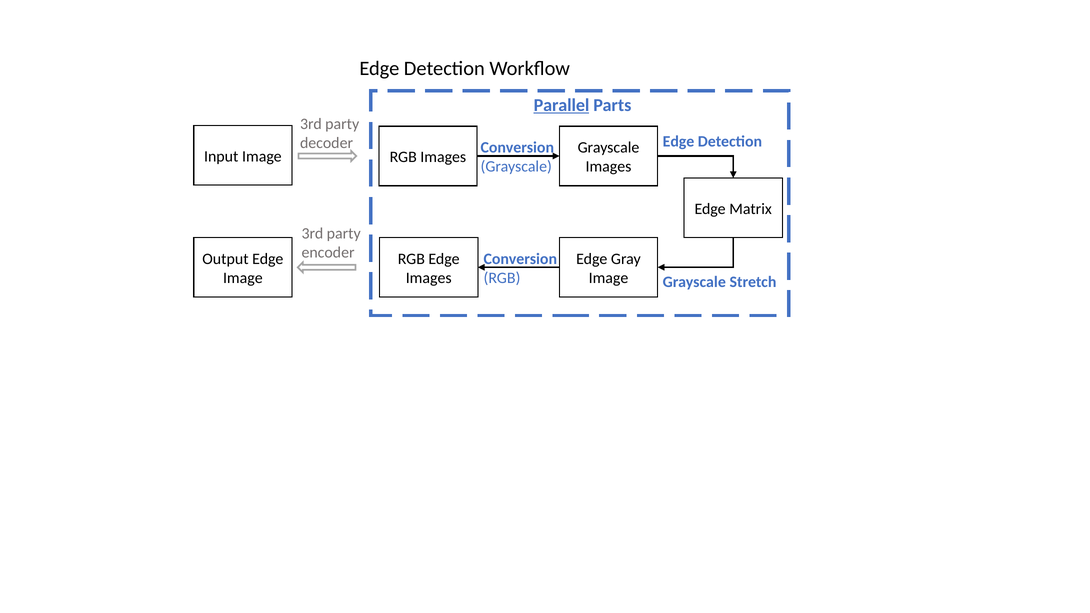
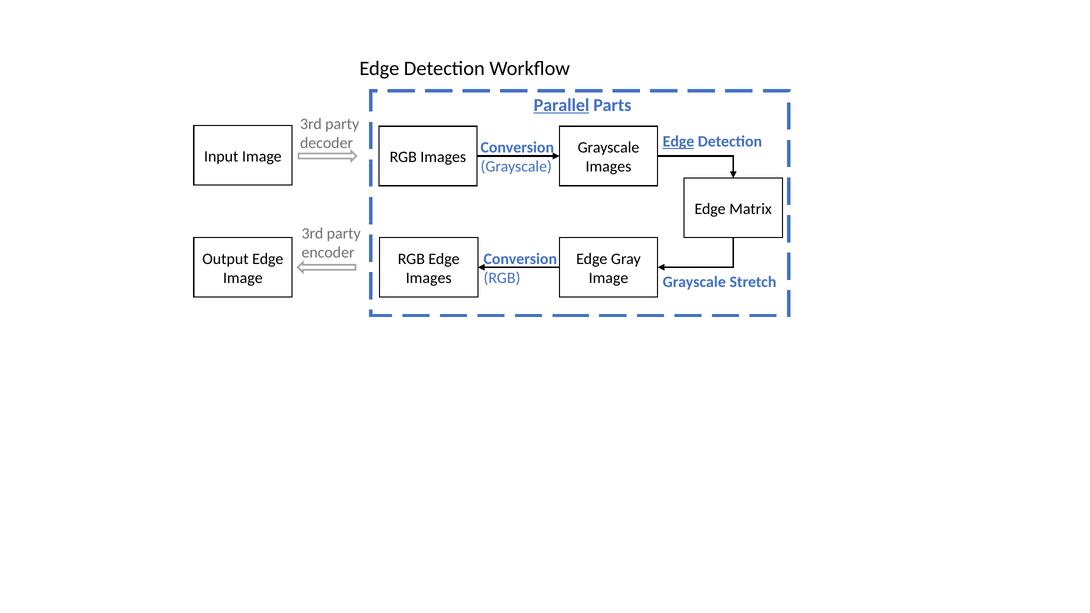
Edge at (679, 142) underline: none -> present
